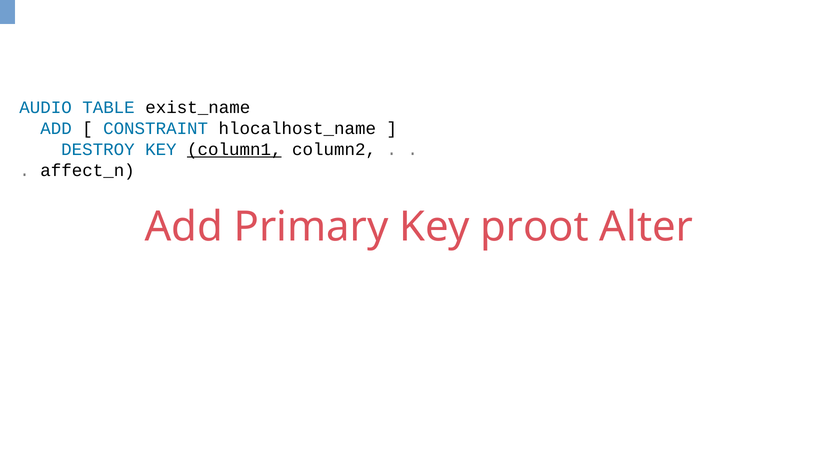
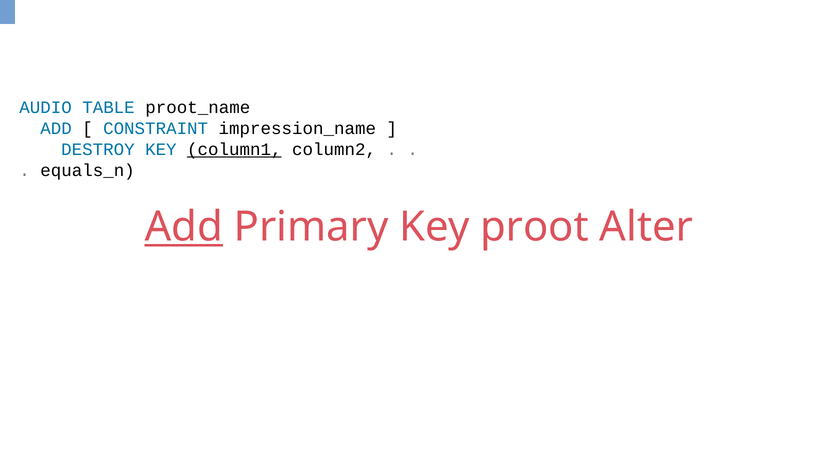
exist_name: exist_name -> proot_name
hlocalhost_name: hlocalhost_name -> impression_name
affect_n: affect_n -> equals_n
Add at (184, 227) underline: none -> present
